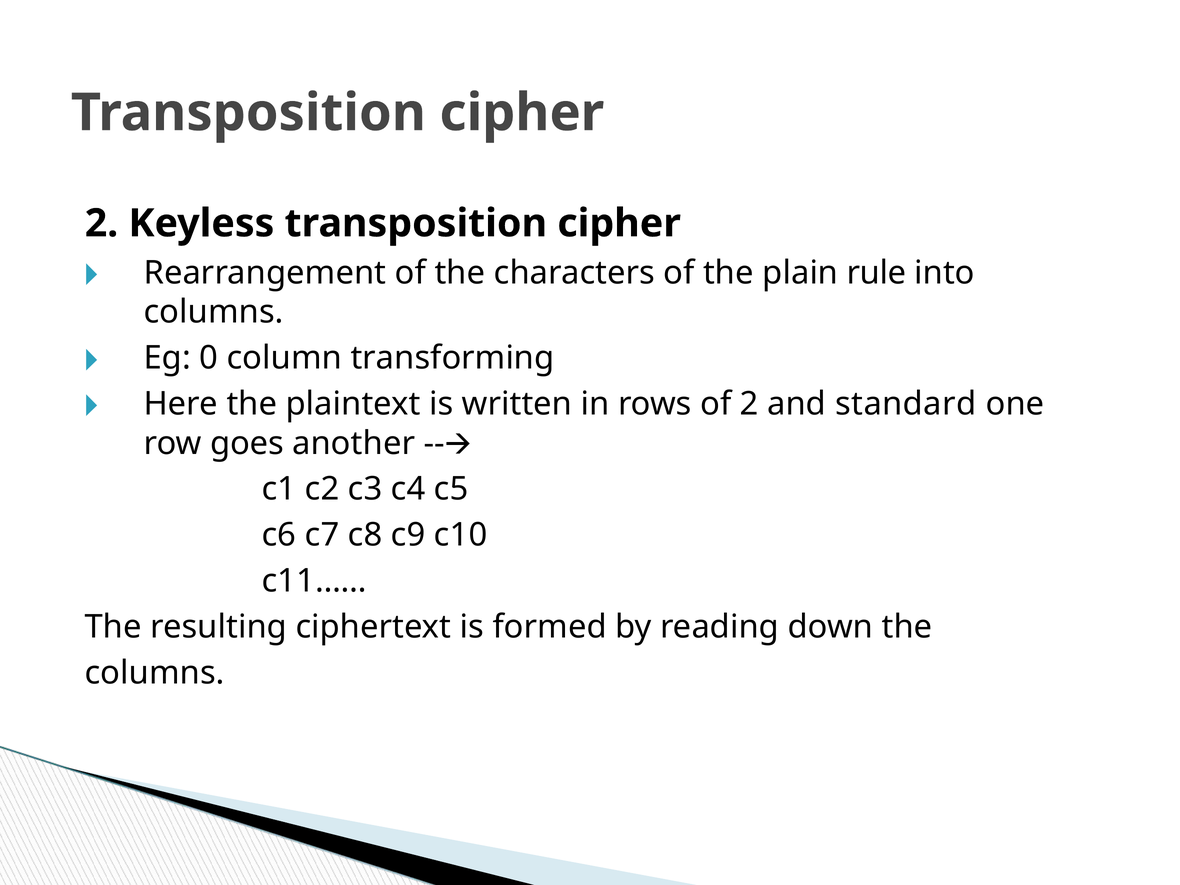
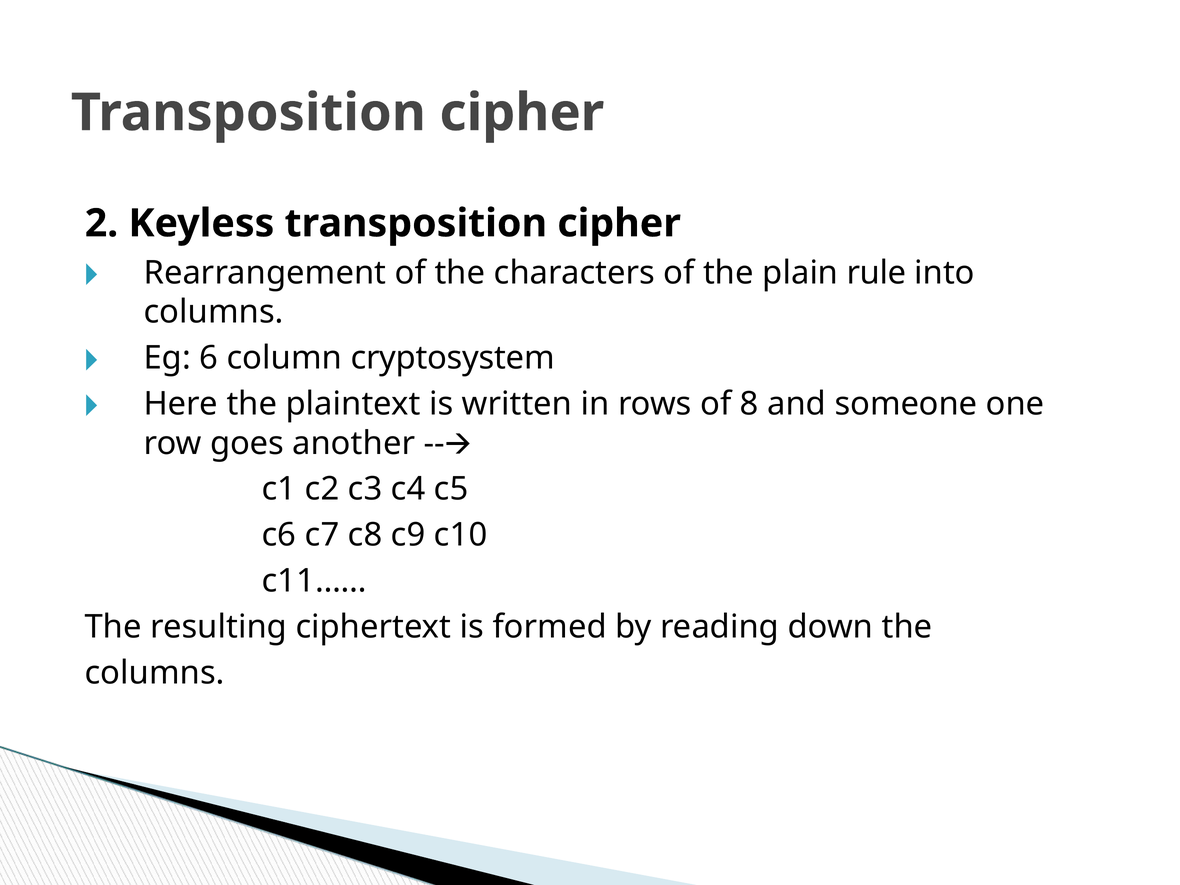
0: 0 -> 6
transforming: transforming -> cryptosystem
of 2: 2 -> 8
standard: standard -> someone
